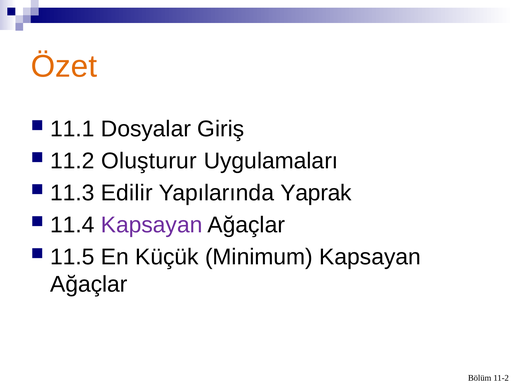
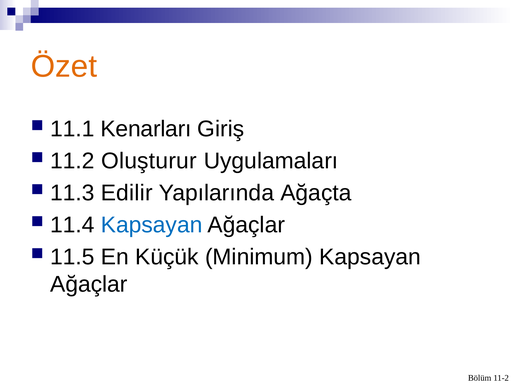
Dosyalar: Dosyalar -> Kenarları
Yaprak: Yaprak -> Ağaçta
Kapsayan at (152, 225) colour: purple -> blue
